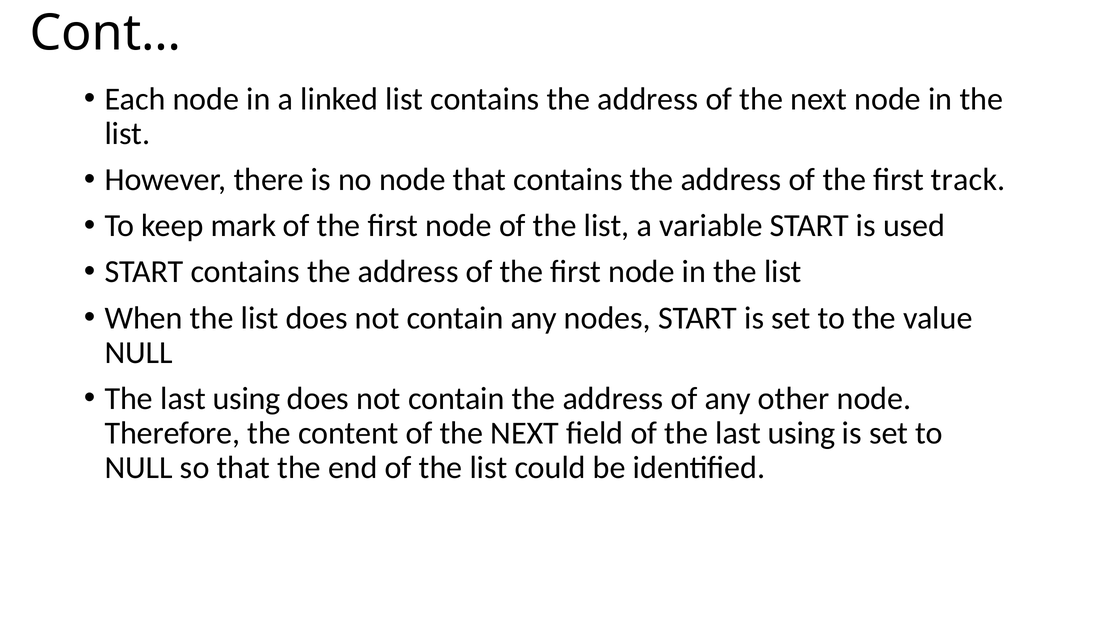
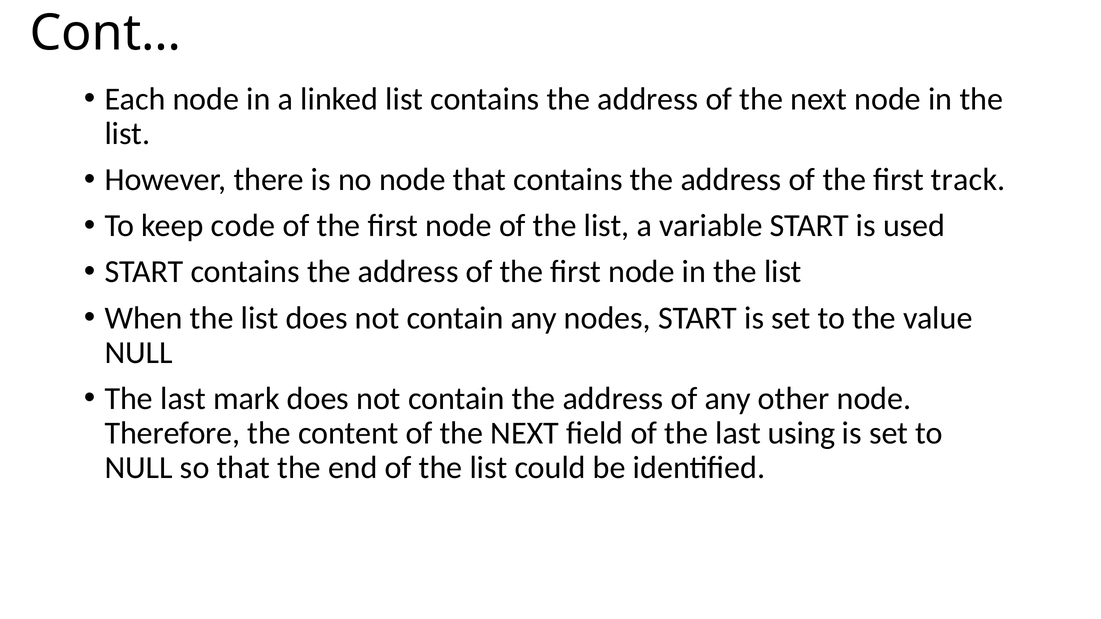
mark: mark -> code
using at (246, 399): using -> mark
